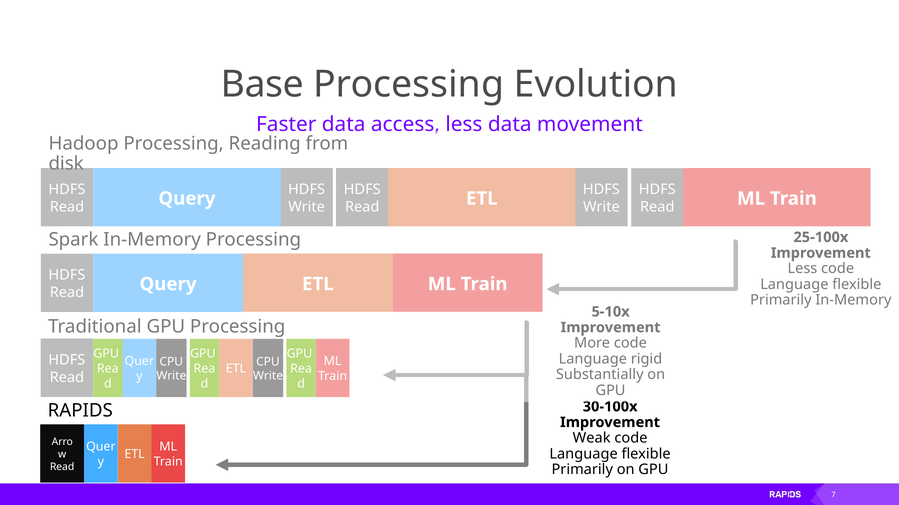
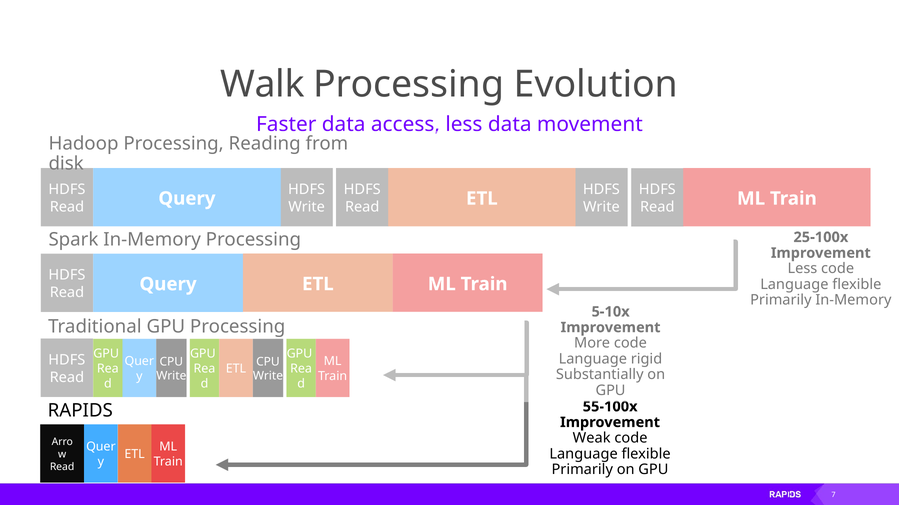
Base: Base -> Walk
30-100x: 30-100x -> 55-100x
